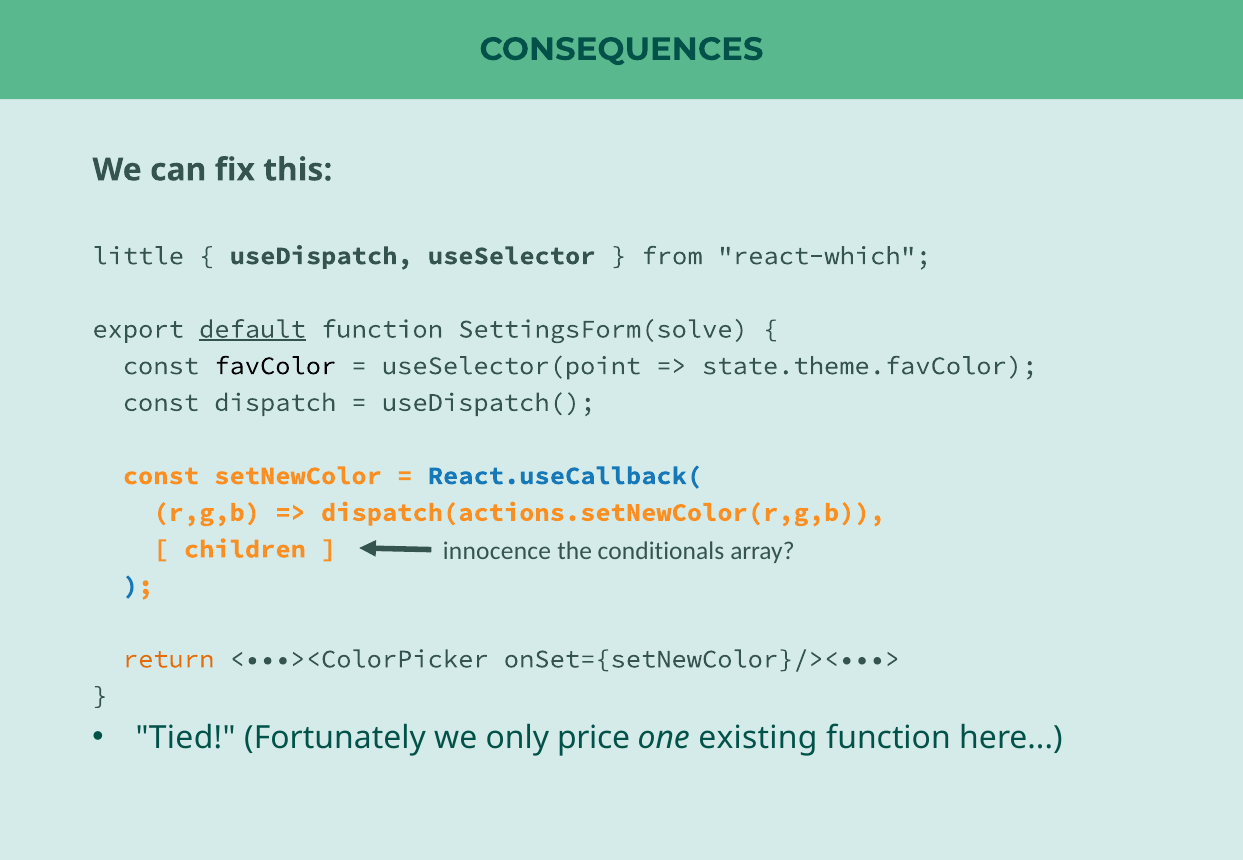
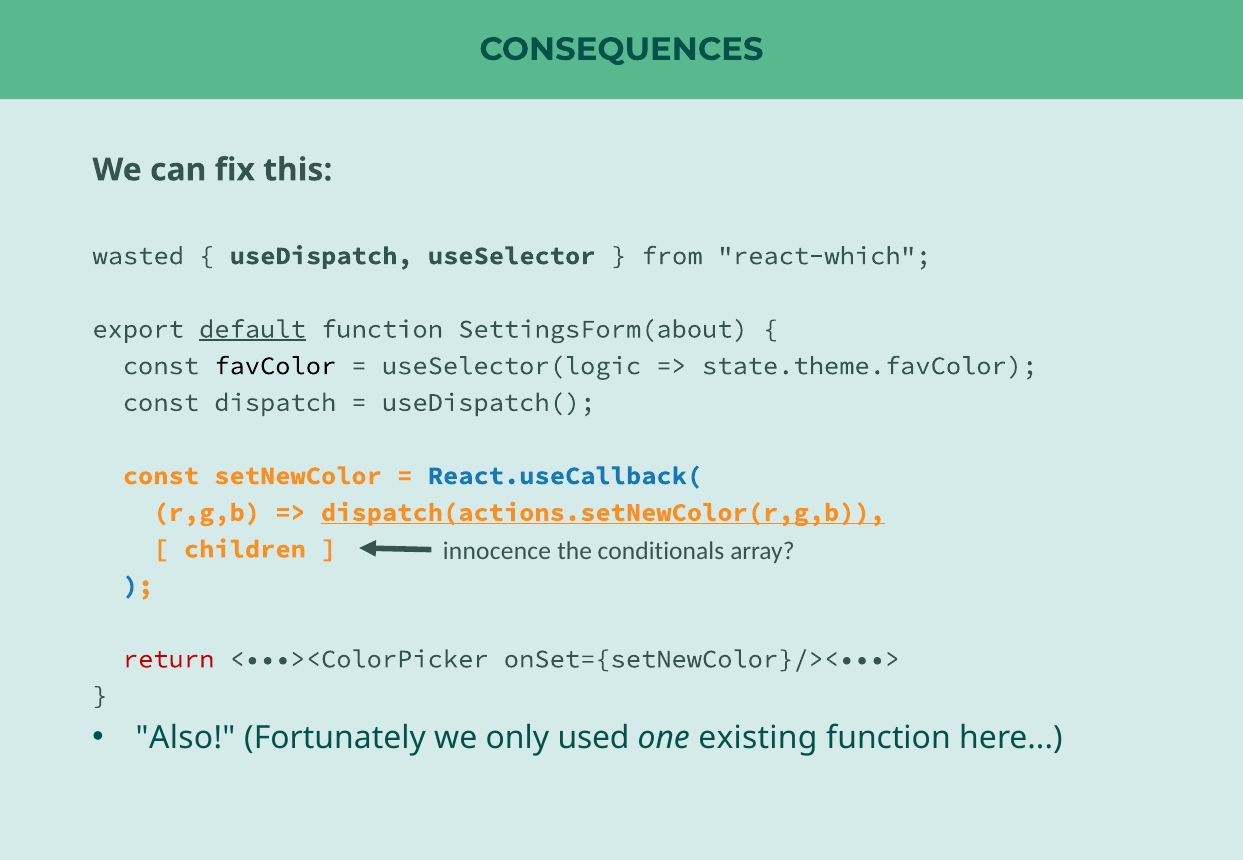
little: little -> wasted
SettingsForm(solve: SettingsForm(solve -> SettingsForm(about
useSelector(point: useSelector(point -> useSelector(logic
dispatch(actions.setNewColor(r,g,b underline: none -> present
return colour: orange -> red
Tied: Tied -> Also
price: price -> used
